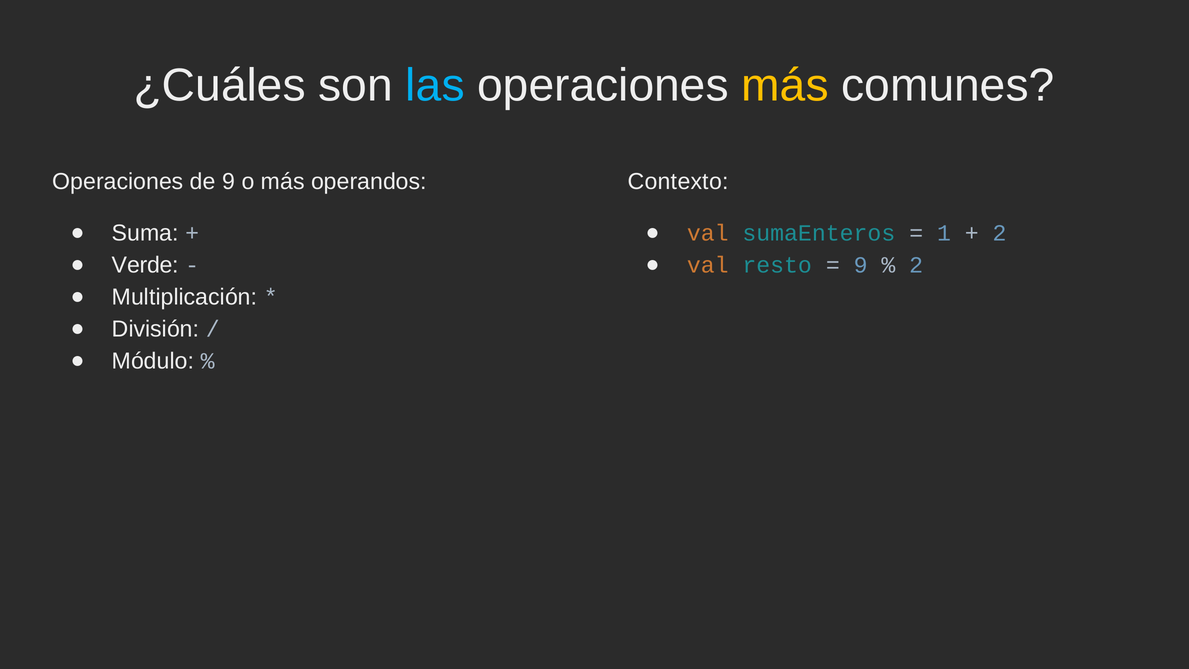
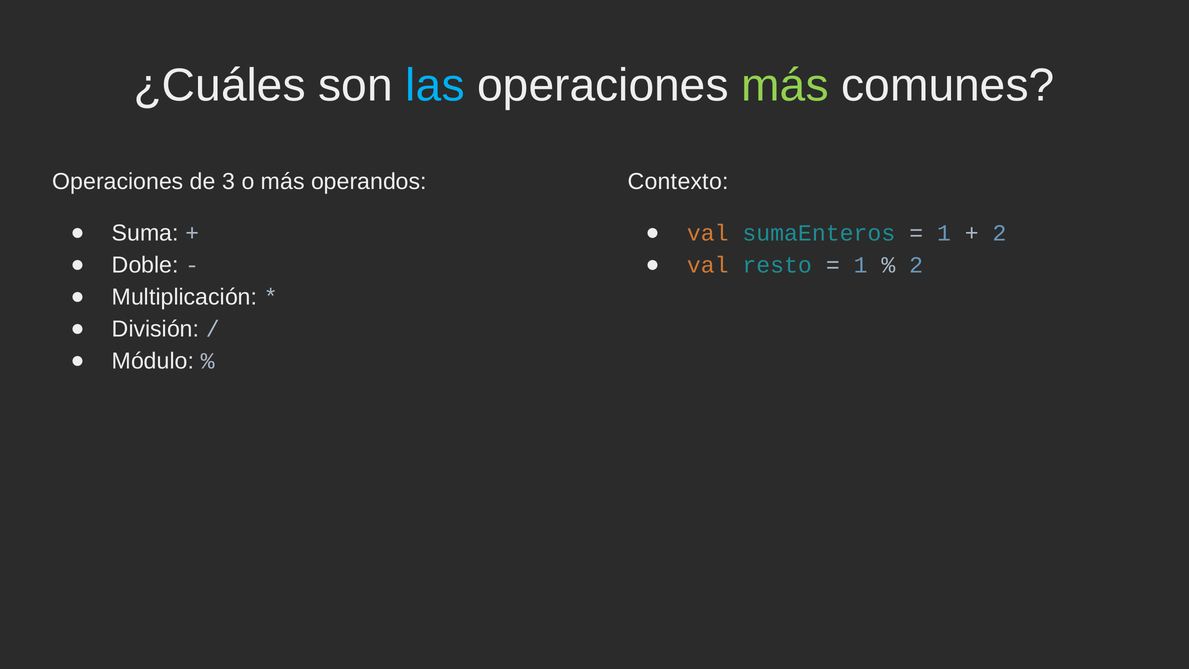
más at (785, 86) colour: yellow -> light green
de 9: 9 -> 3
Verde: Verde -> Doble
9 at (861, 265): 9 -> 1
